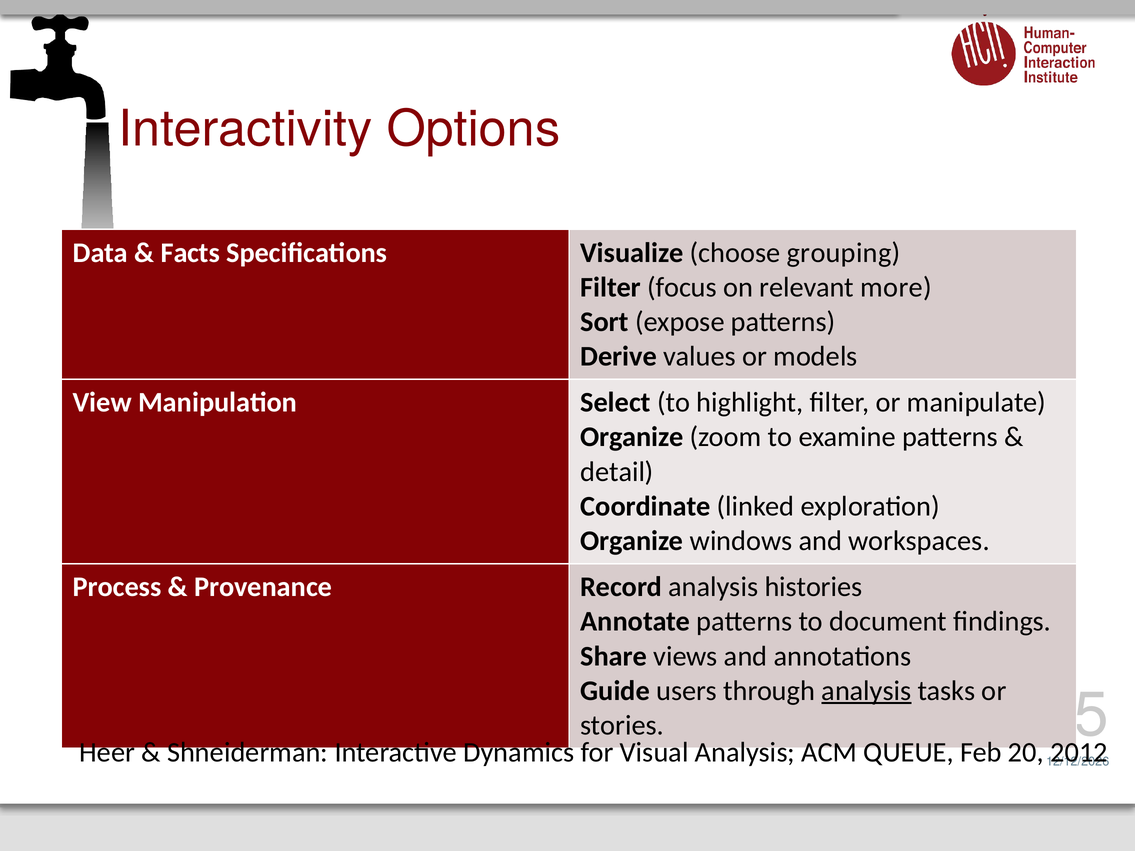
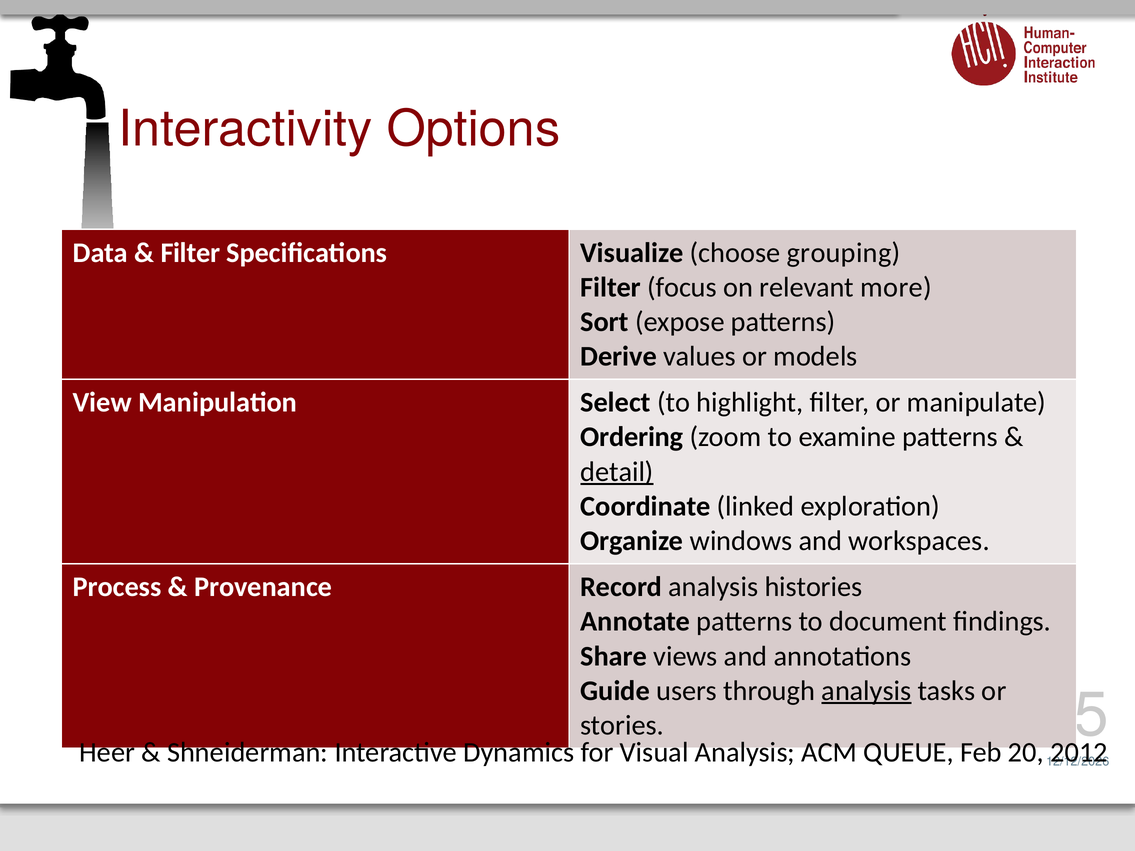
Facts at (190, 253): Facts -> Filter
Organize at (632, 437): Organize -> Ordering
detail underline: none -> present
